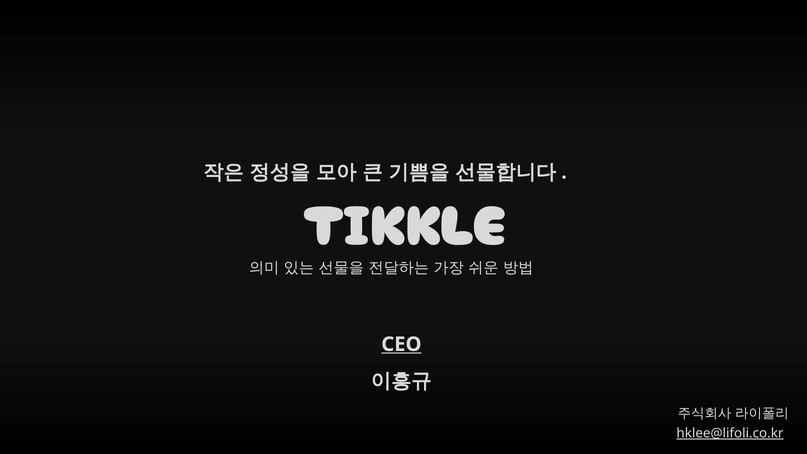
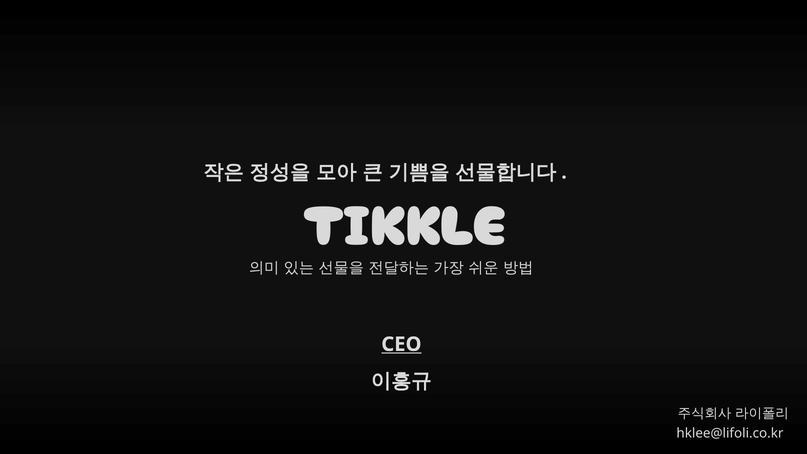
hklee@lifoli.co.kr underline: present -> none
